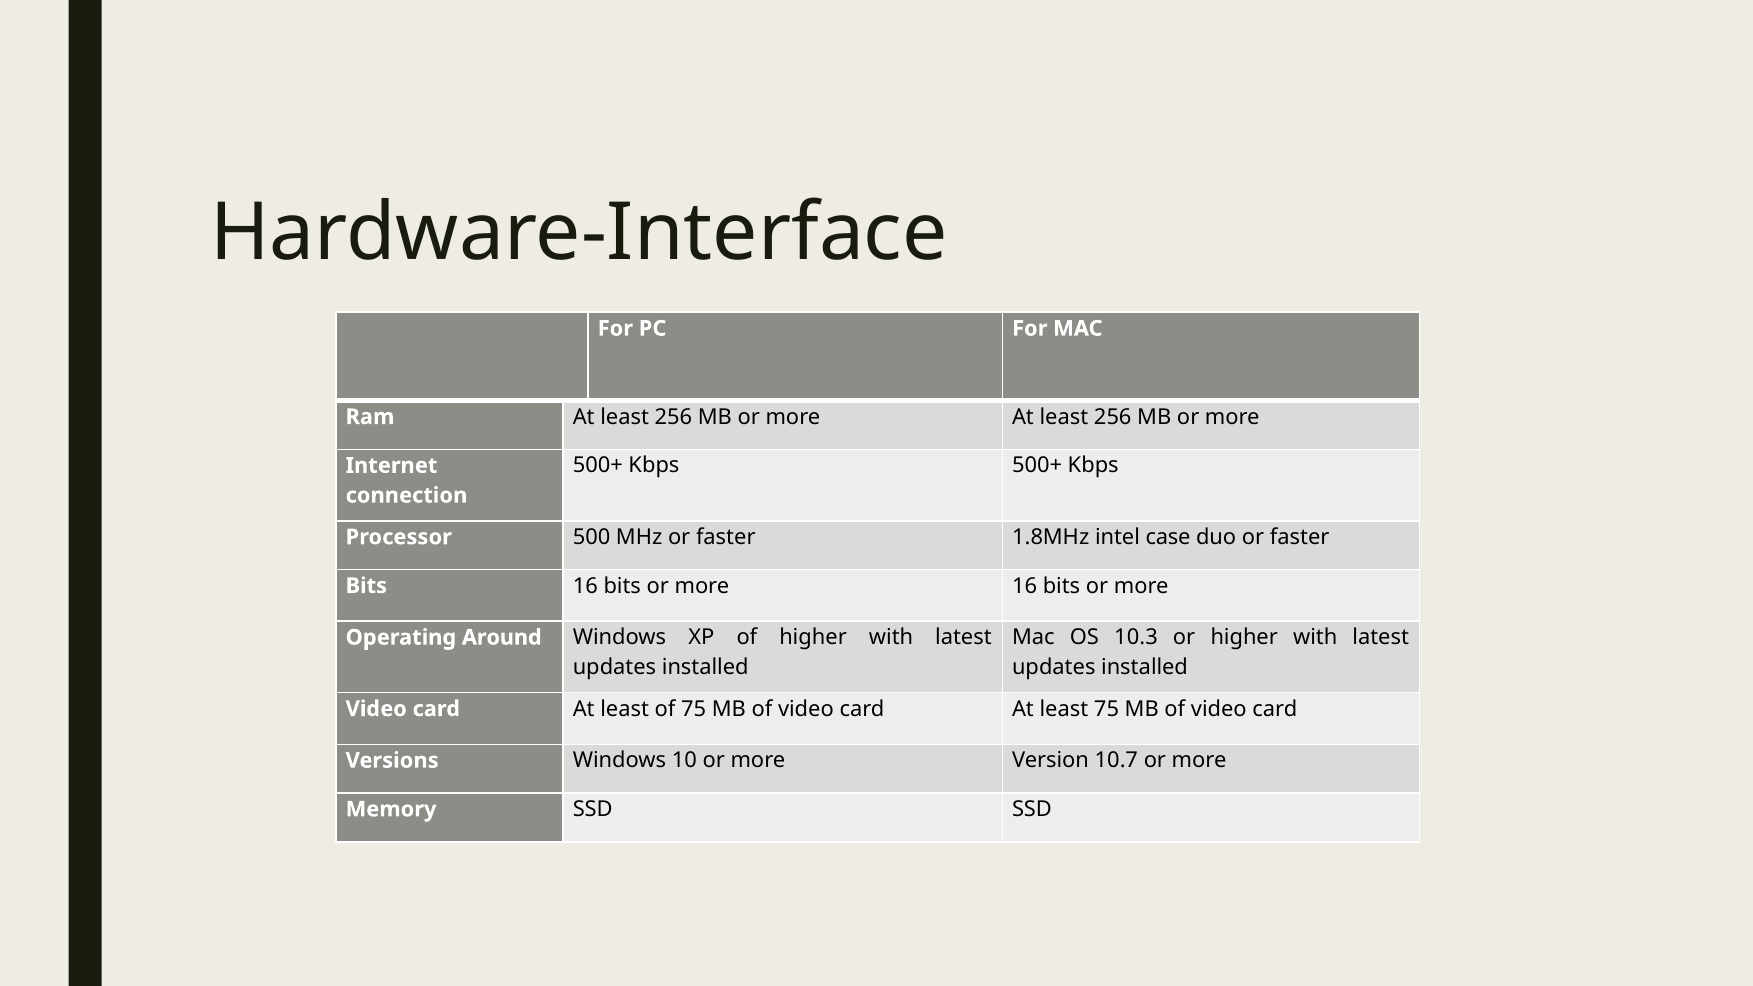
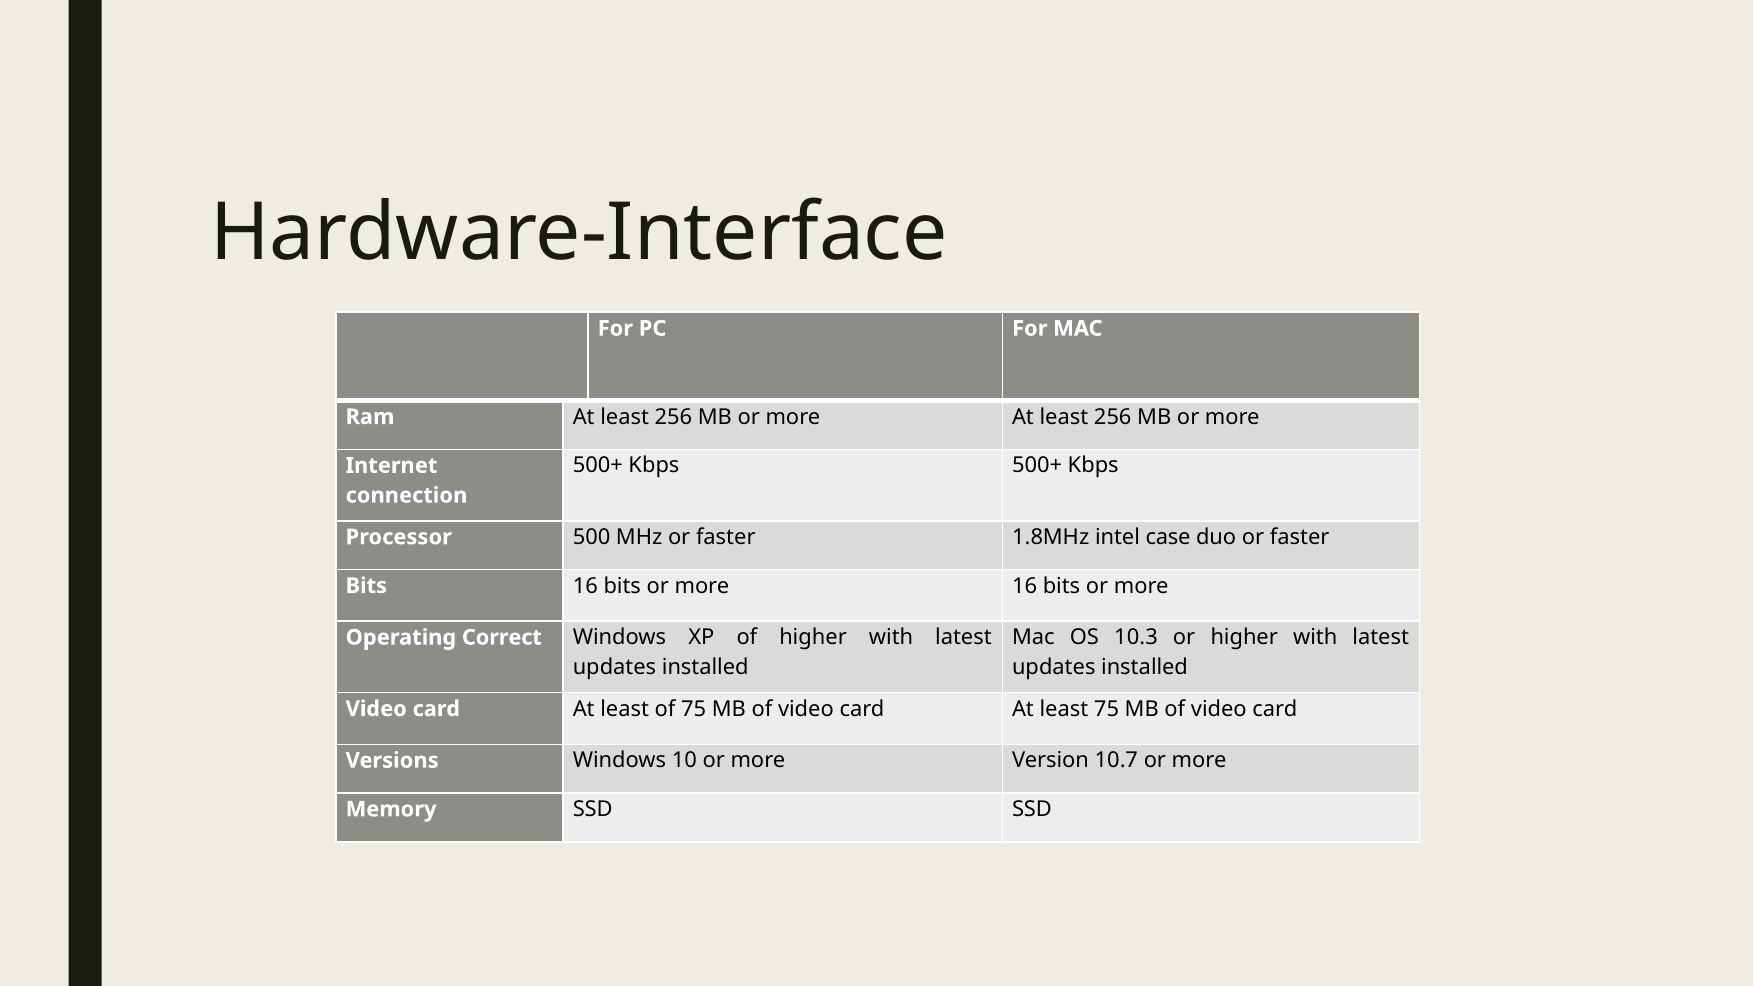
Around: Around -> Correct
